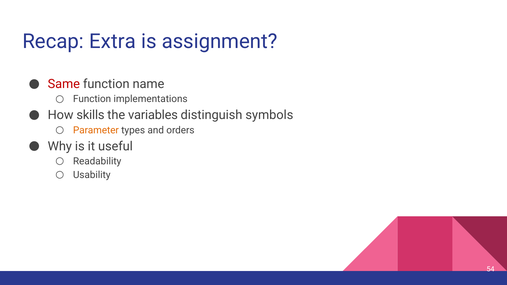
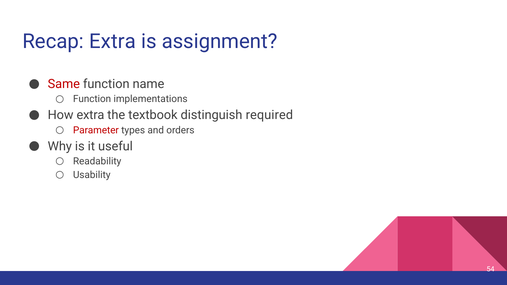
How skills: skills -> extra
variables: variables -> textbook
symbols: symbols -> required
Parameter colour: orange -> red
